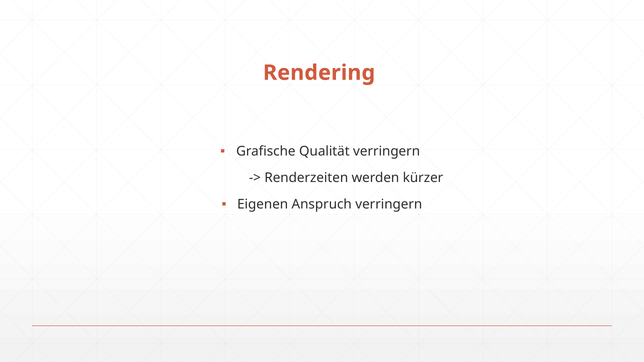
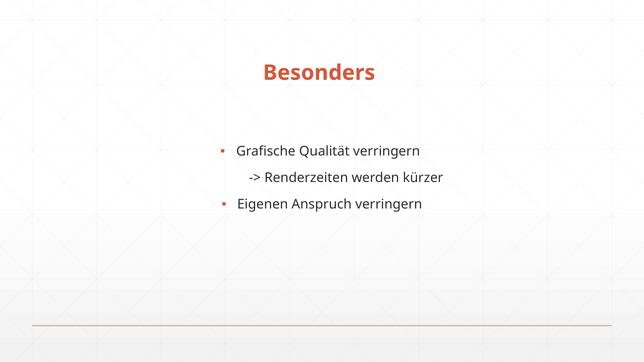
Rendering: Rendering -> Besonders
